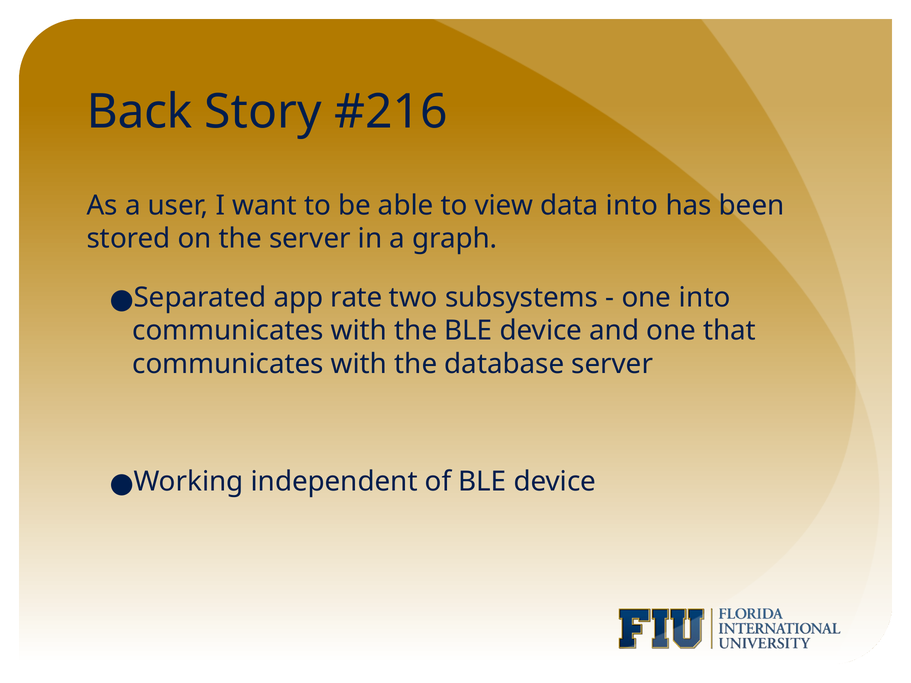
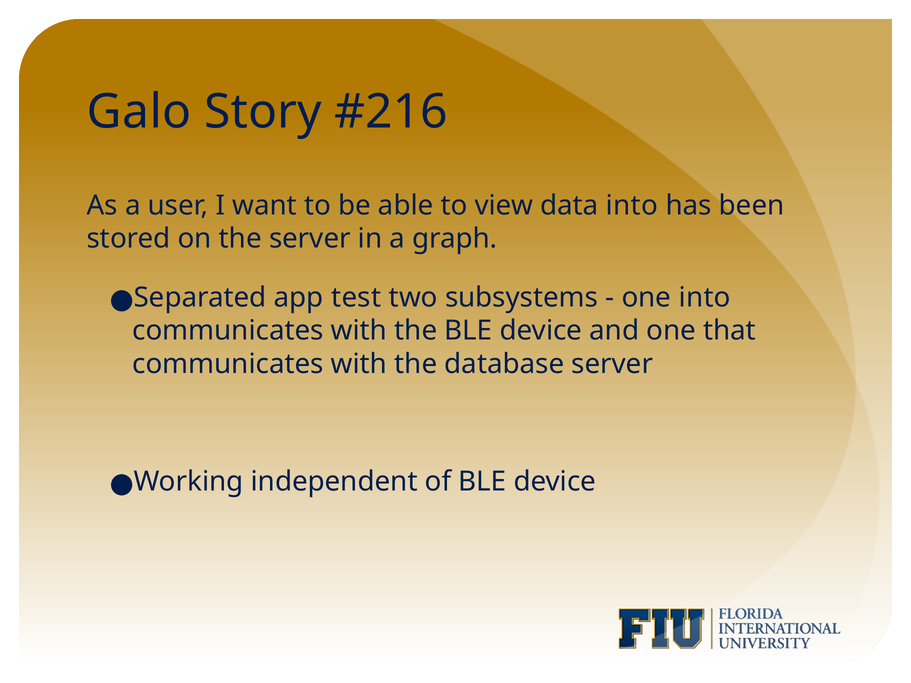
Back: Back -> Galo
rate: rate -> test
